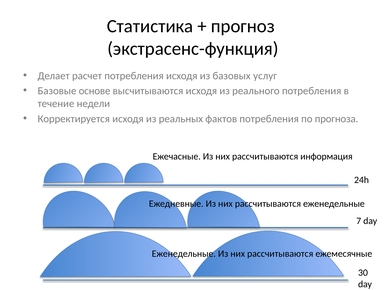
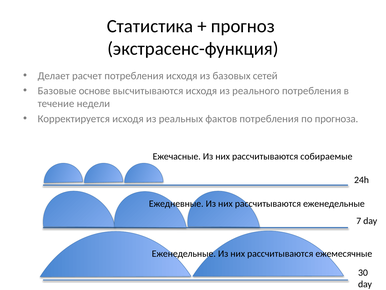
услуг: услуг -> сетей
информация: информация -> собираемые
